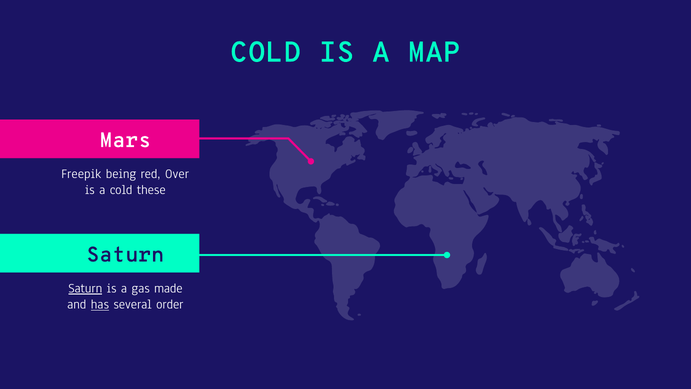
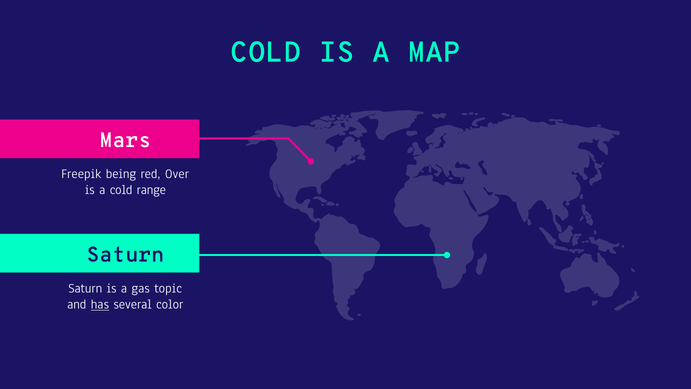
these: these -> range
Saturn at (85, 288) underline: present -> none
made: made -> topic
order: order -> color
